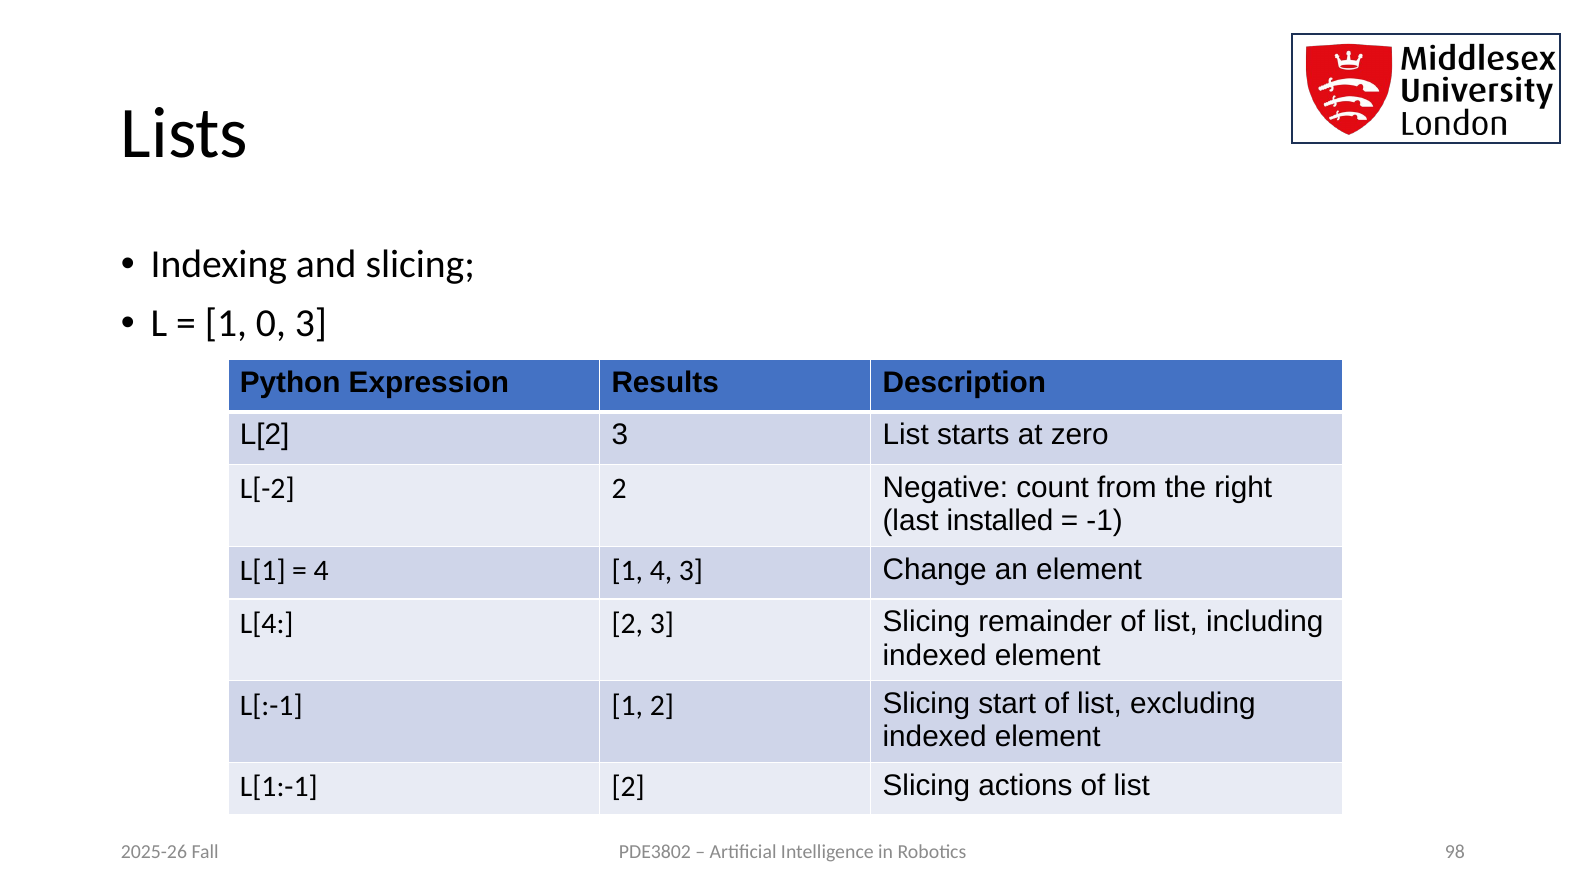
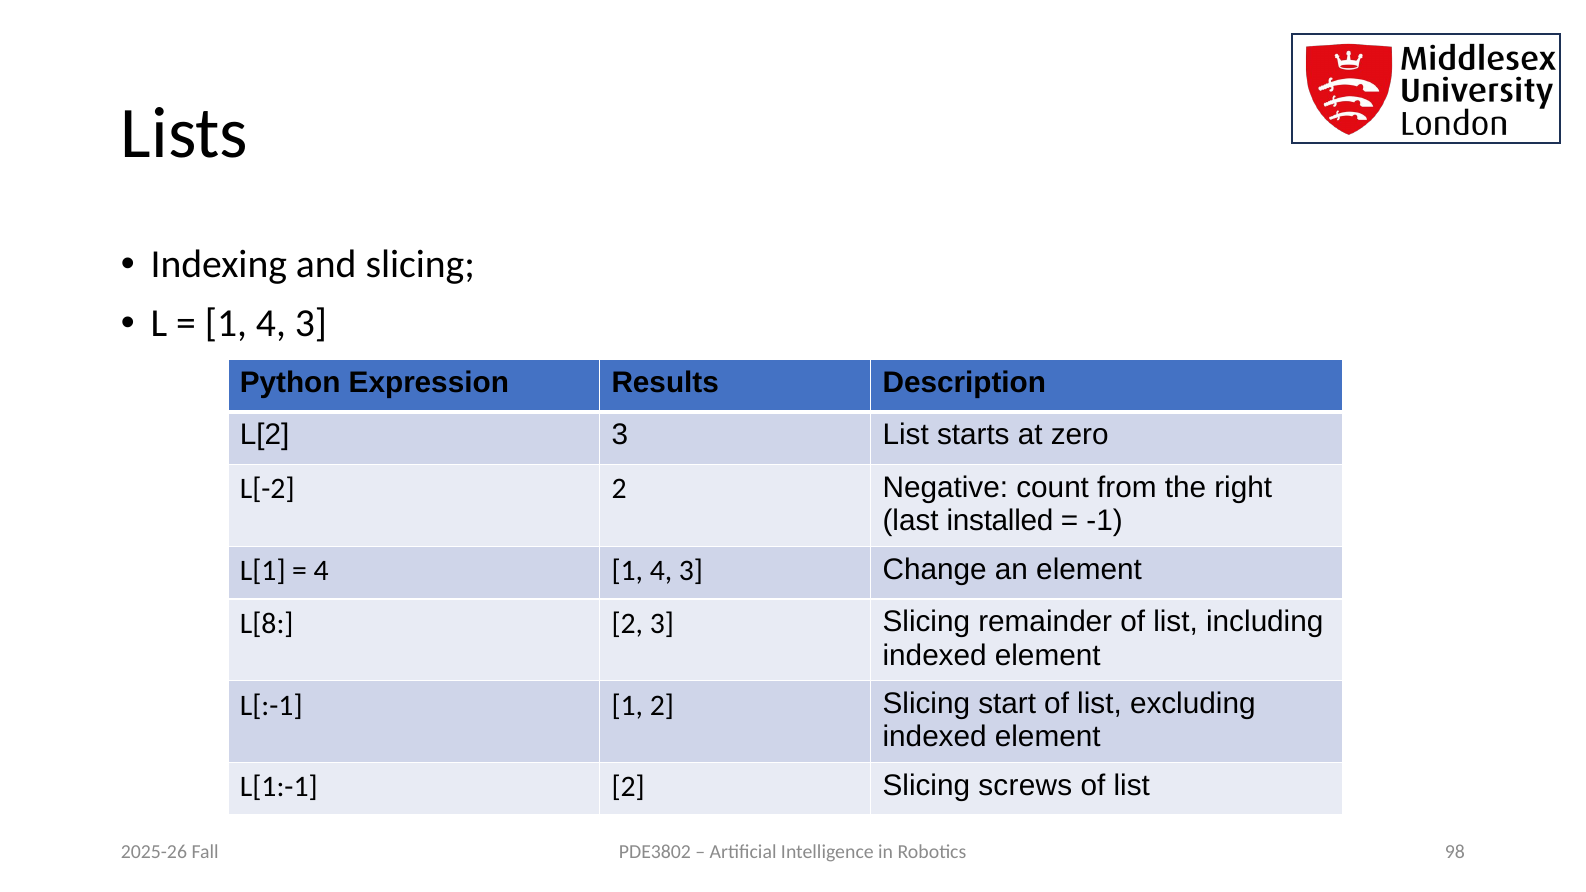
0 at (271, 324): 0 -> 4
L[4: L[4 -> L[8
actions: actions -> screws
